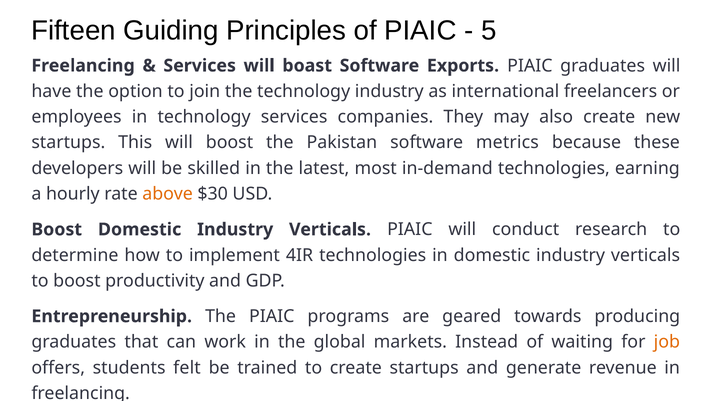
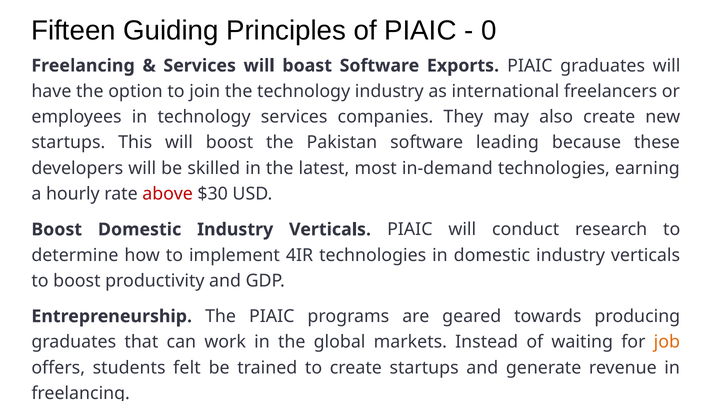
5: 5 -> 0
metrics: metrics -> leading
above colour: orange -> red
